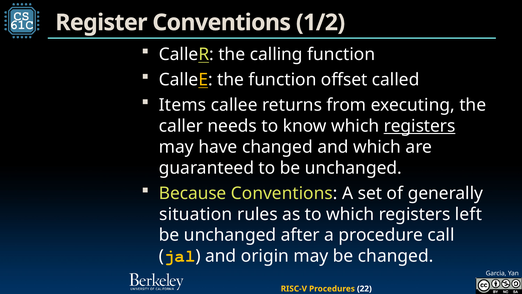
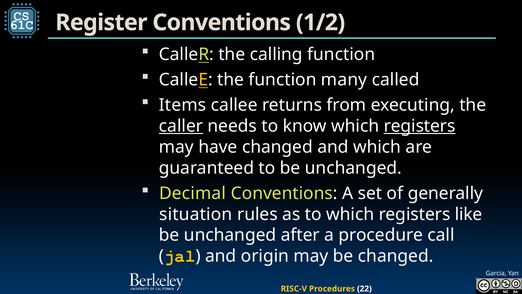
offset: offset -> many
caller at (181, 126) underline: none -> present
Because: Because -> Decimal
left: left -> like
